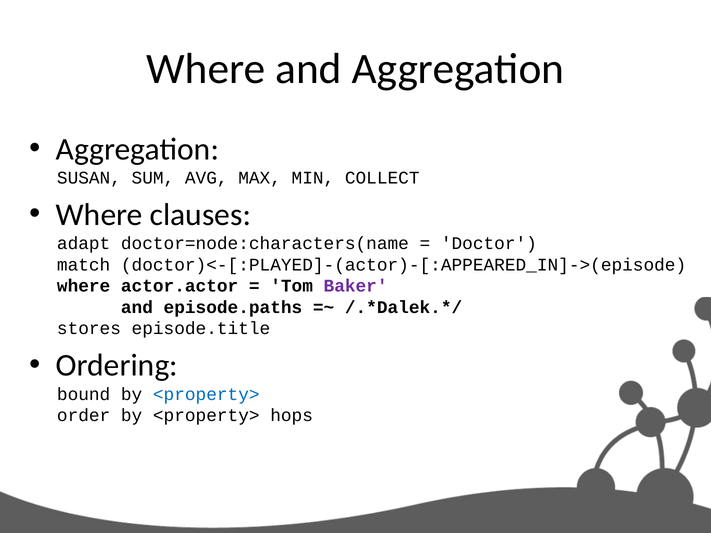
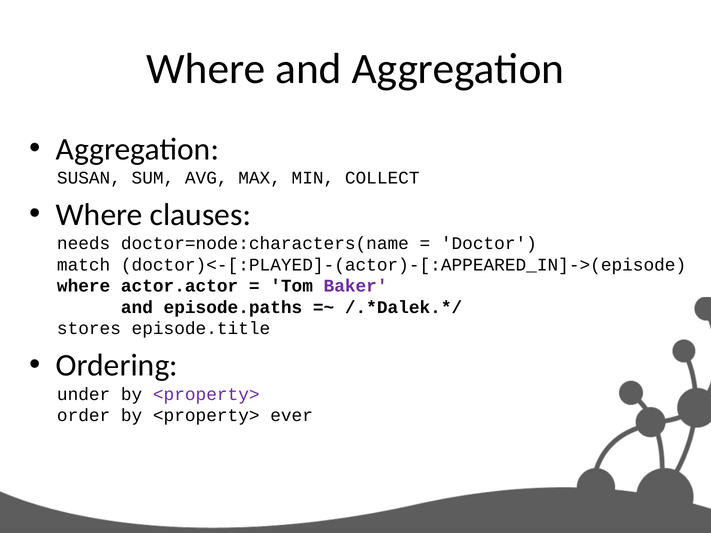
adapt: adapt -> needs
bound: bound -> under
<property> at (206, 394) colour: blue -> purple
hops: hops -> ever
